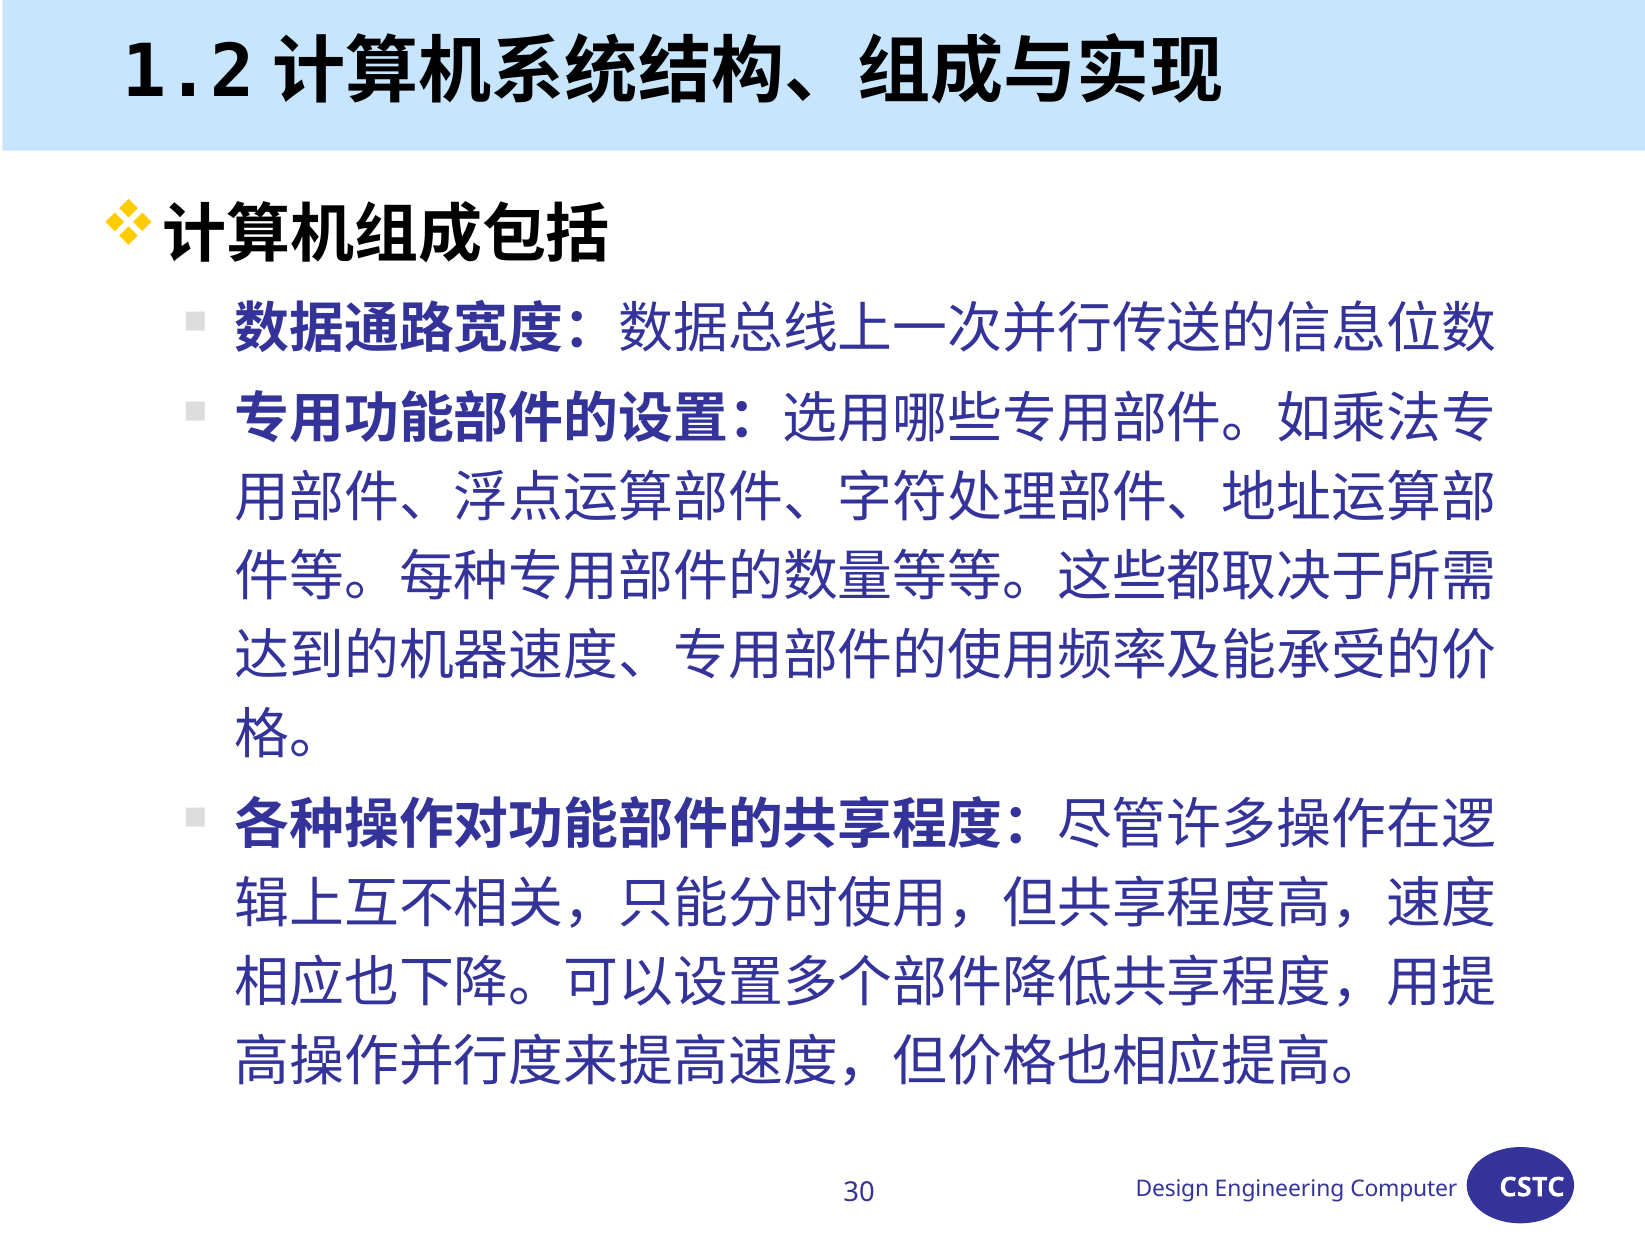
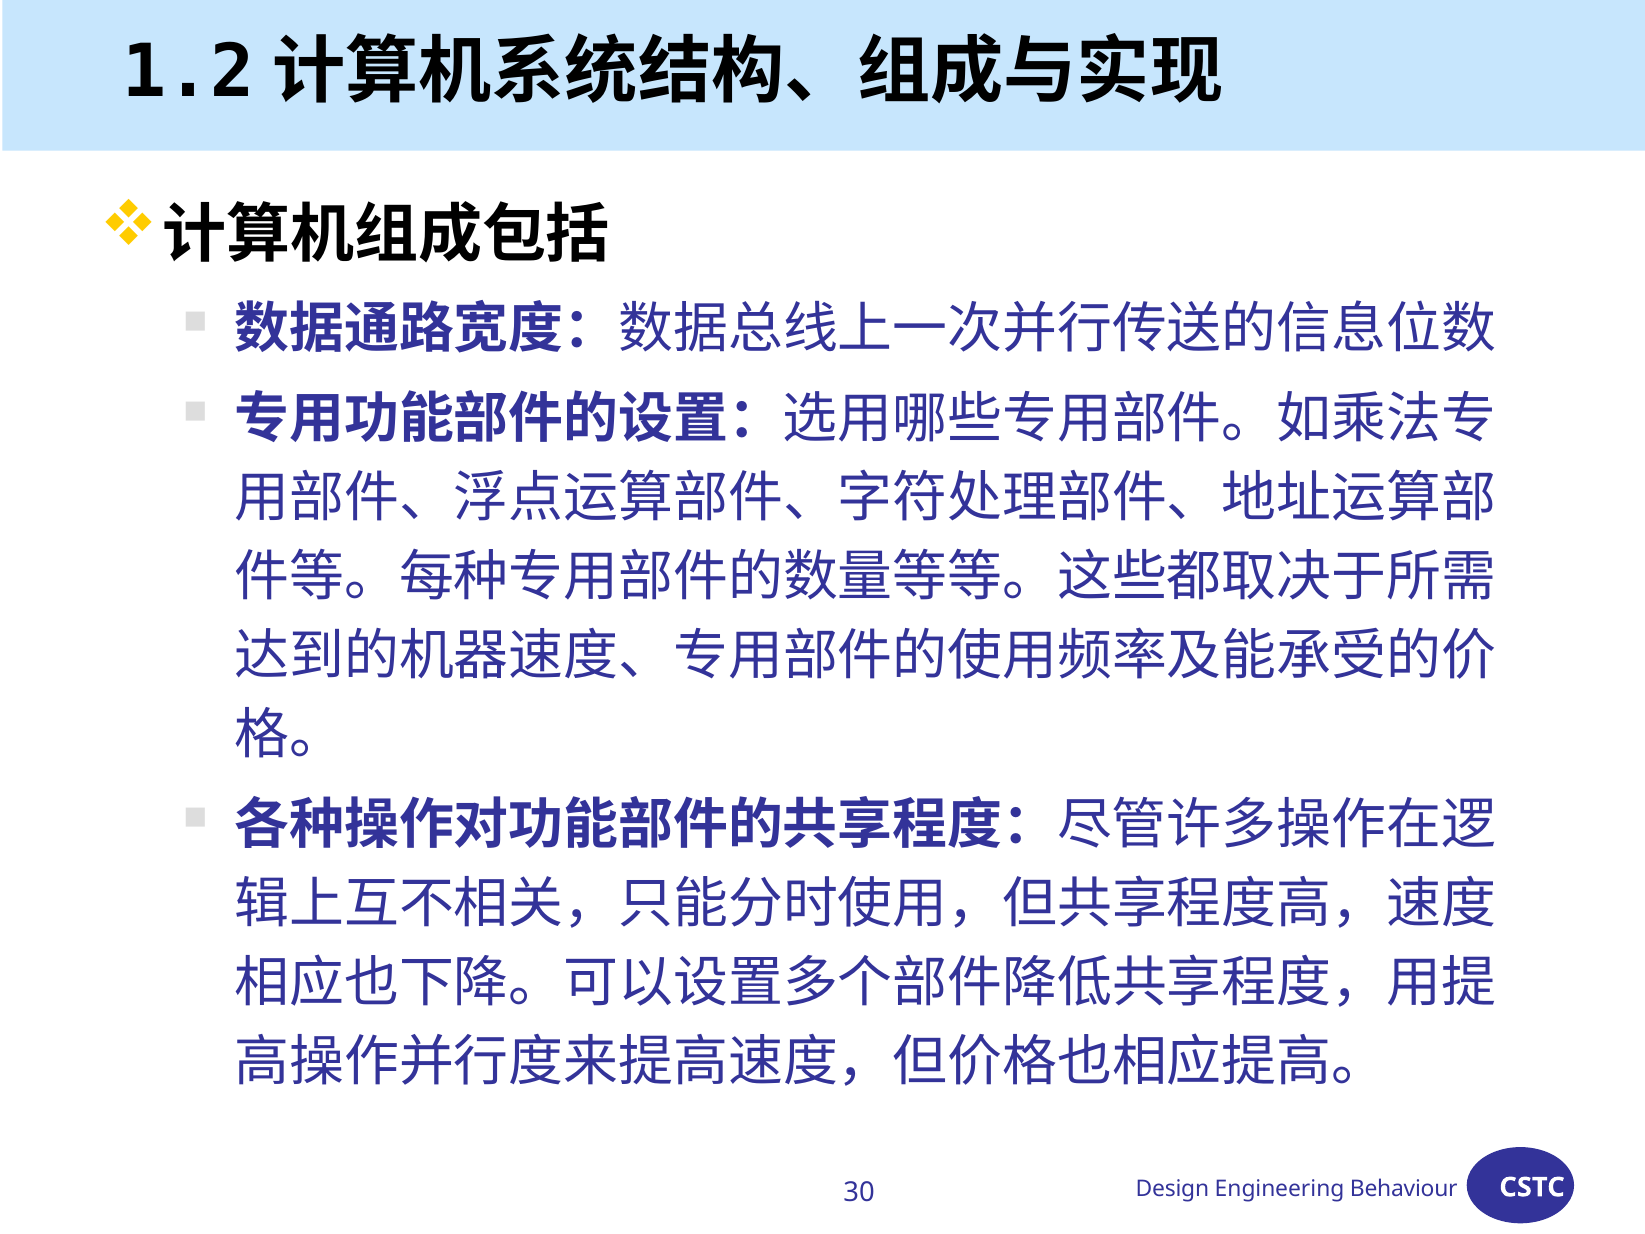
Computer: Computer -> Behaviour
